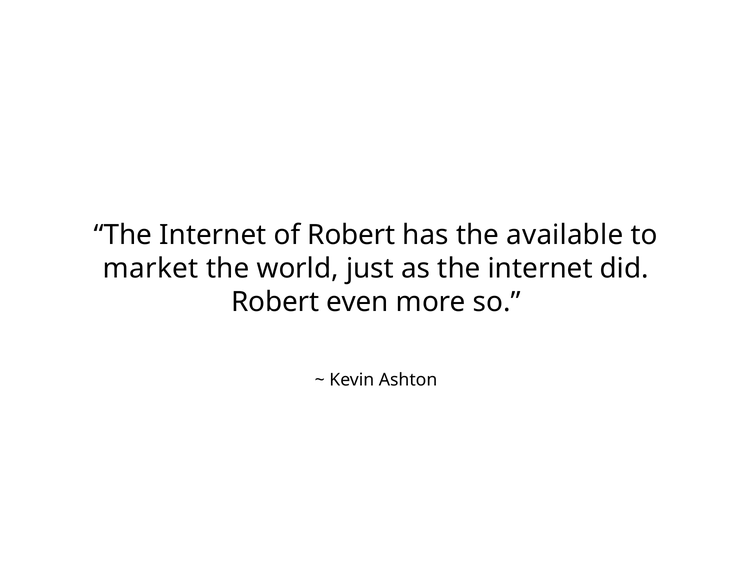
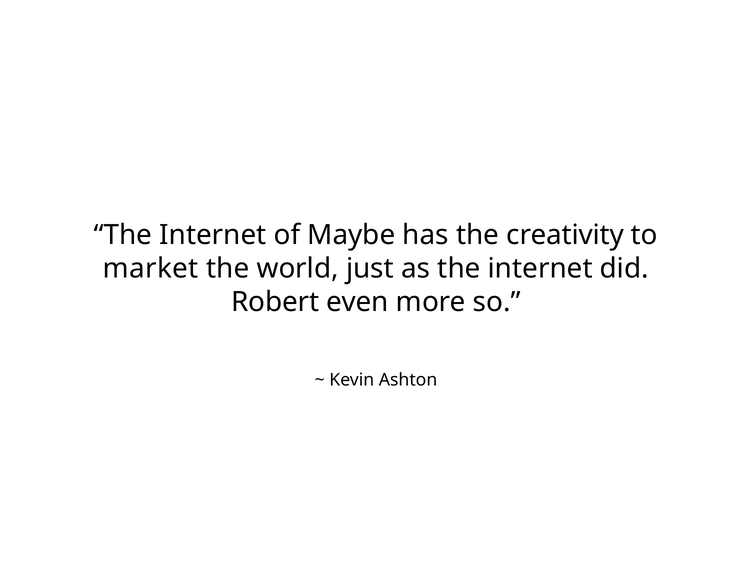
of Robert: Robert -> Maybe
available: available -> creativity
